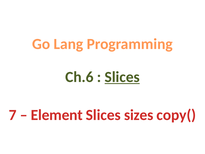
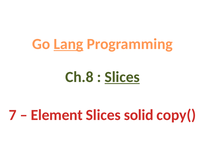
Lang underline: none -> present
Ch.6: Ch.6 -> Ch.8
sizes: sizes -> solid
